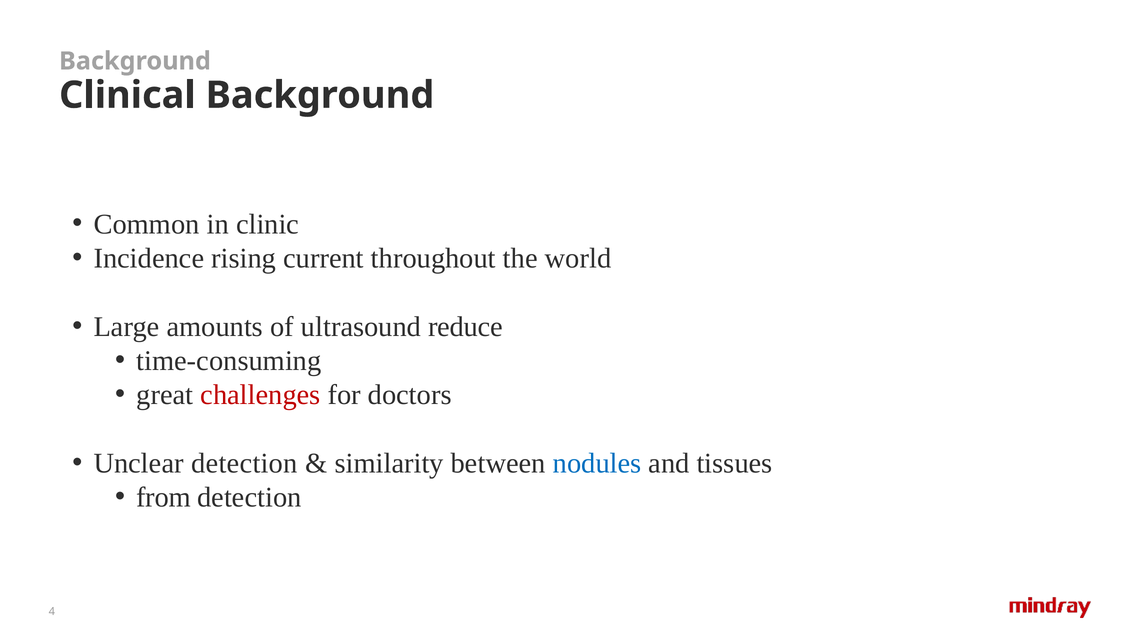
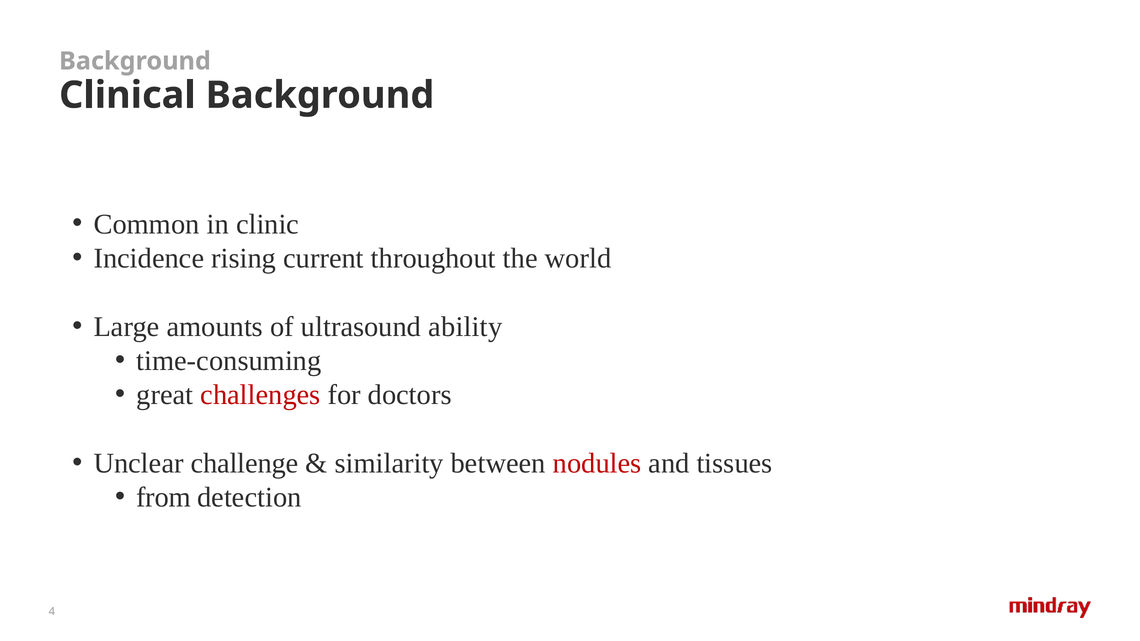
reduce: reduce -> ability
Unclear detection: detection -> challenge
nodules colour: blue -> red
